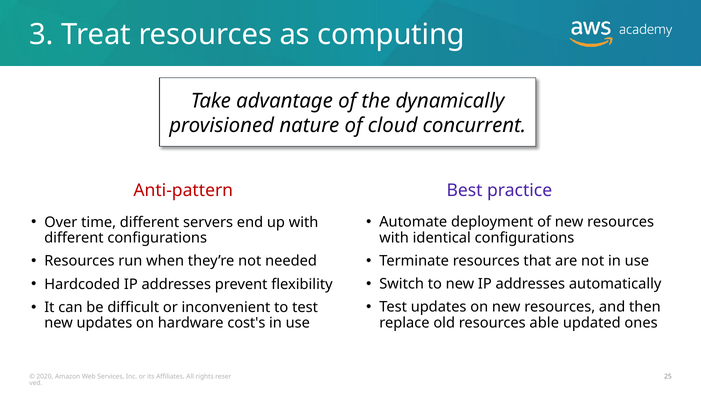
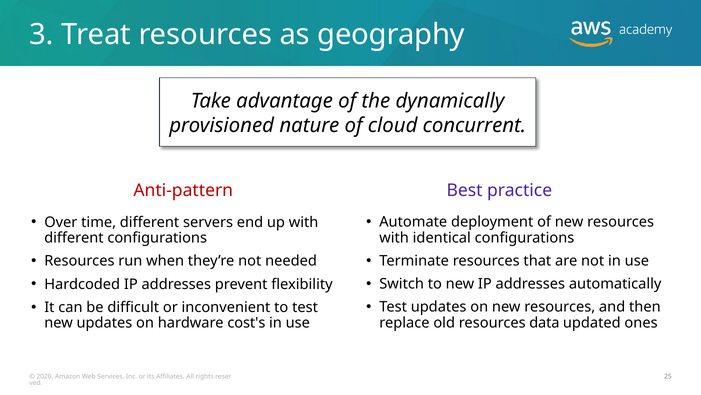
computing: computing -> geography
able: able -> data
